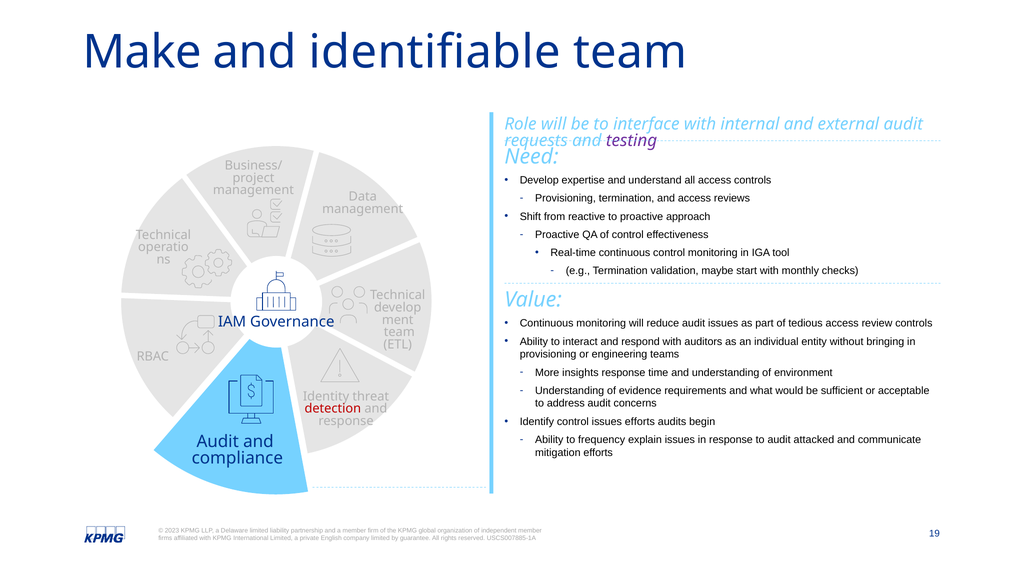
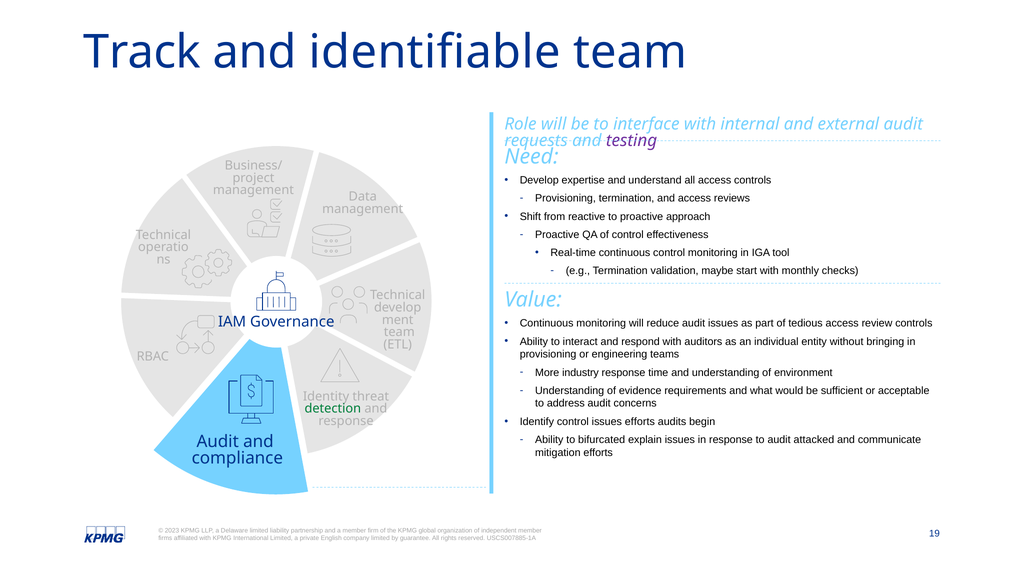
Make: Make -> Track
insights: insights -> industry
detection colour: red -> green
frequency: frequency -> bifurcated
